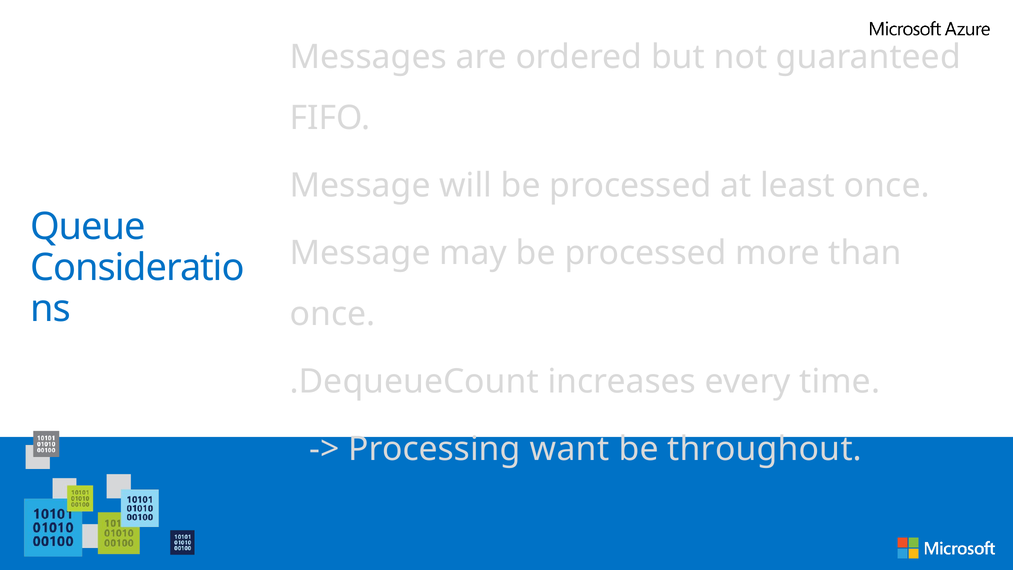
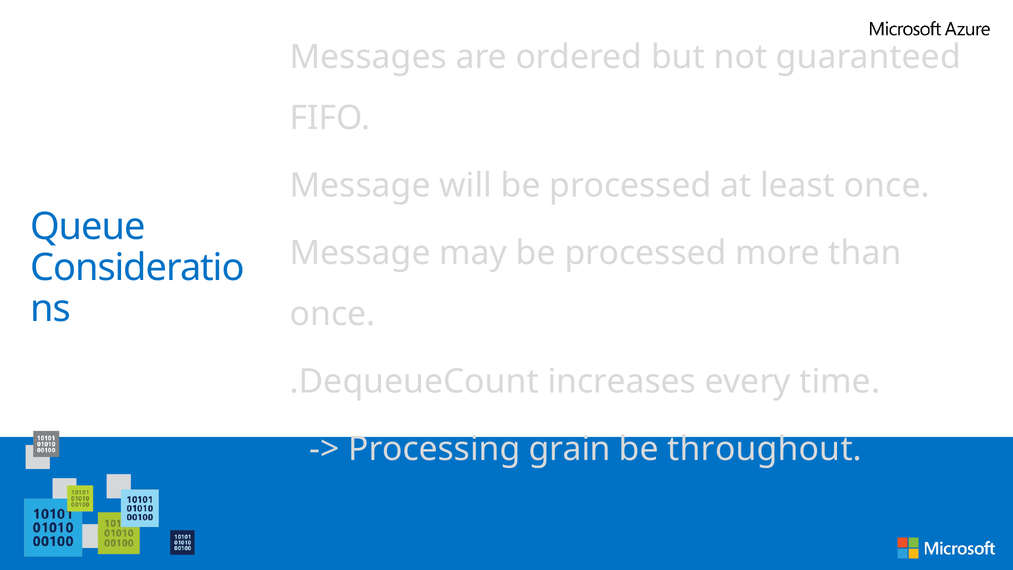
want: want -> grain
